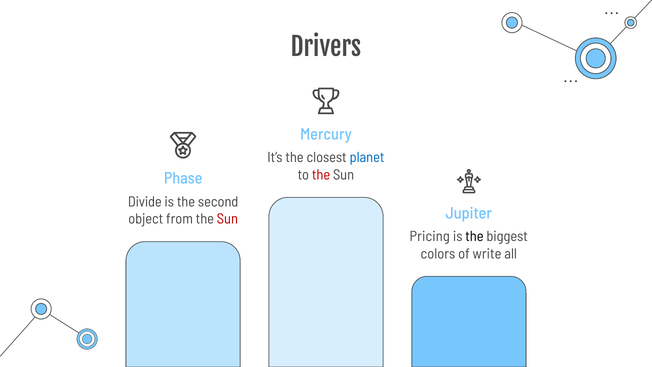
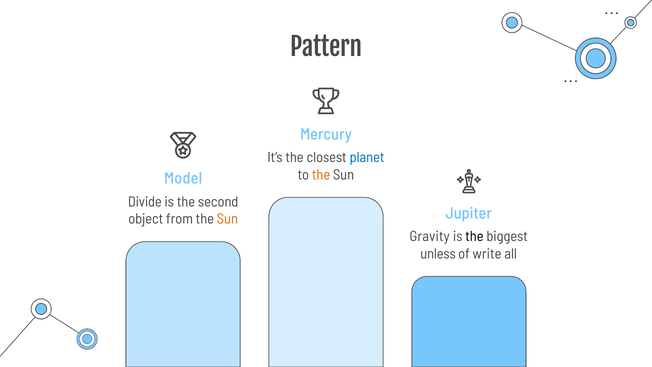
Drivers: Drivers -> Pattern
the at (321, 175) colour: red -> orange
Phase: Phase -> Model
Sun at (227, 219) colour: red -> orange
Pricing: Pricing -> Gravity
colors: colors -> unless
